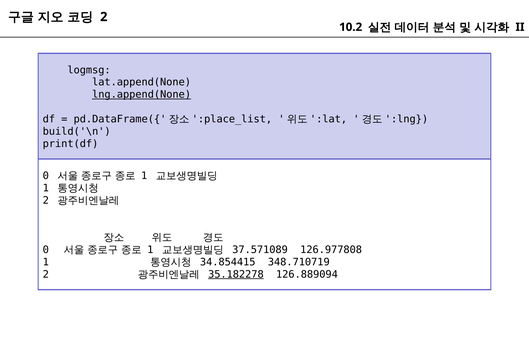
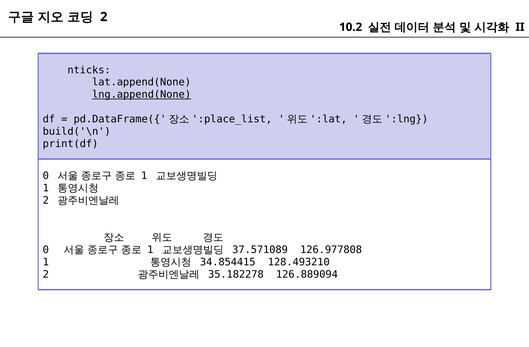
logmsg: logmsg -> nticks
348.710719: 348.710719 -> 128.493210
35.182278 underline: present -> none
